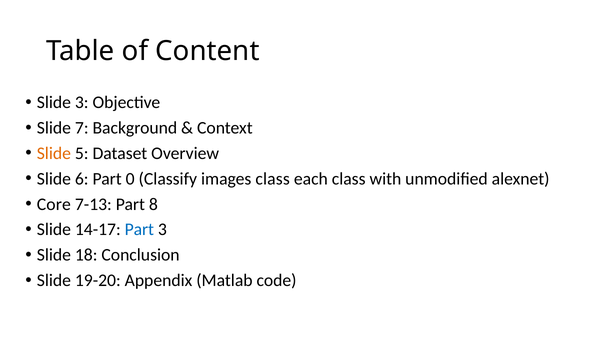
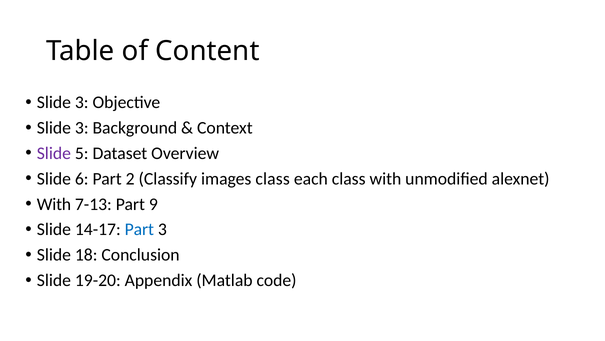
7 at (82, 128): 7 -> 3
Slide at (54, 153) colour: orange -> purple
0: 0 -> 2
Core at (54, 204): Core -> With
8: 8 -> 9
